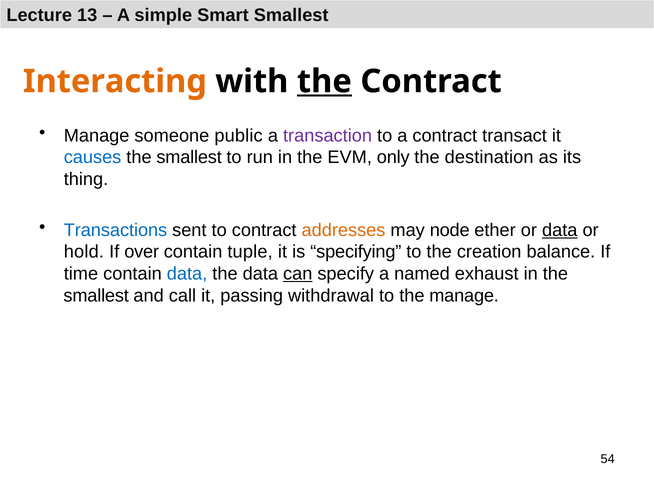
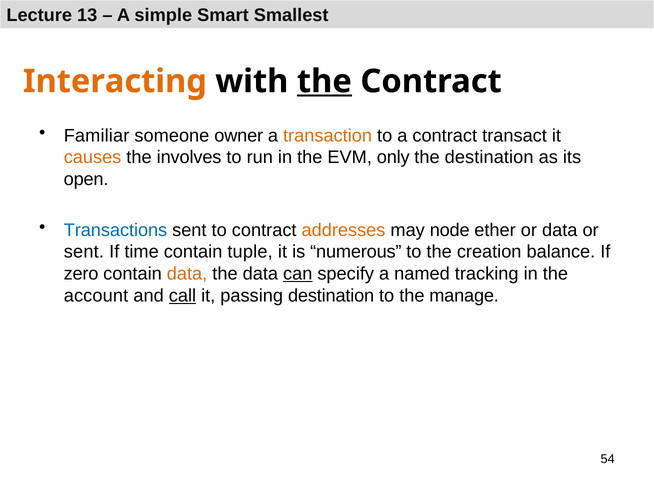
Manage at (97, 135): Manage -> Familiar
public: public -> owner
transaction colour: purple -> orange
causes colour: blue -> orange
smallest at (189, 157): smallest -> involves
thing: thing -> open
data at (560, 230) underline: present -> none
hold at (84, 252): hold -> sent
over: over -> time
specifying: specifying -> numerous
time: time -> zero
data at (187, 273) colour: blue -> orange
exhaust: exhaust -> tracking
smallest at (96, 295): smallest -> account
call underline: none -> present
passing withdrawal: withdrawal -> destination
